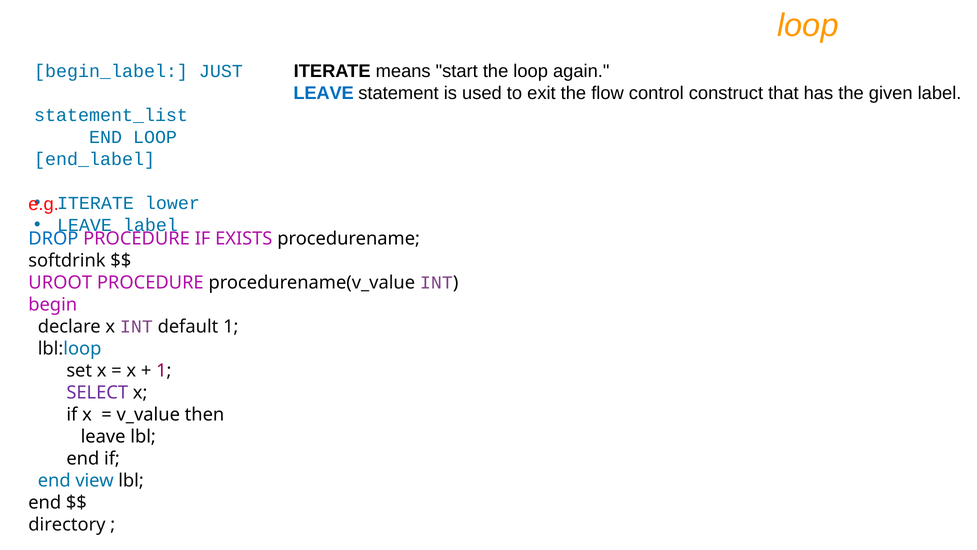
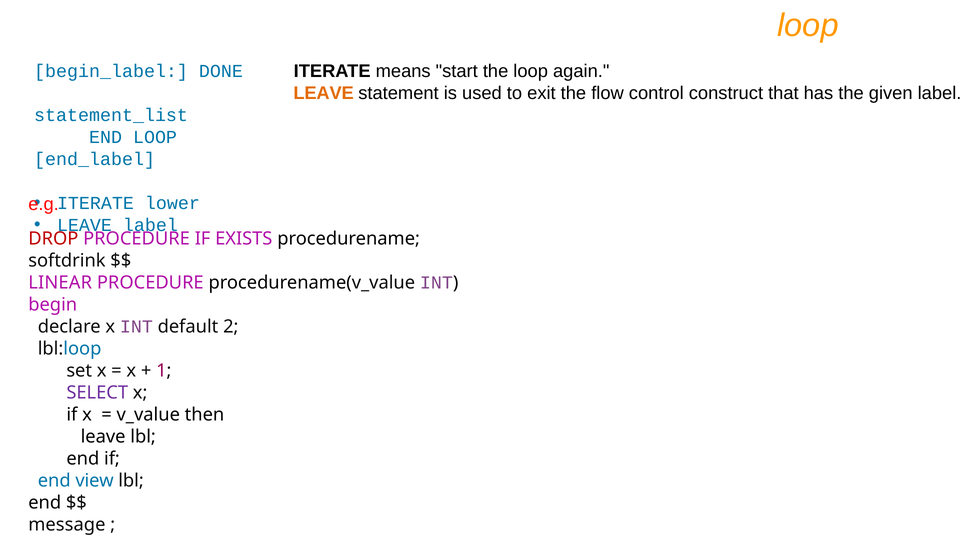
JUST: JUST -> DONE
LEAVE at (324, 93) colour: blue -> orange
DROP colour: blue -> red
UROOT: UROOT -> LINEAR
default 1: 1 -> 2
directory: directory -> message
